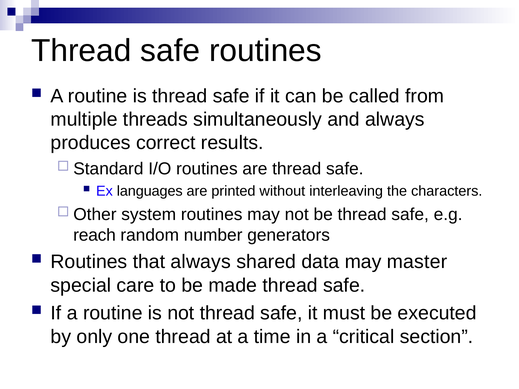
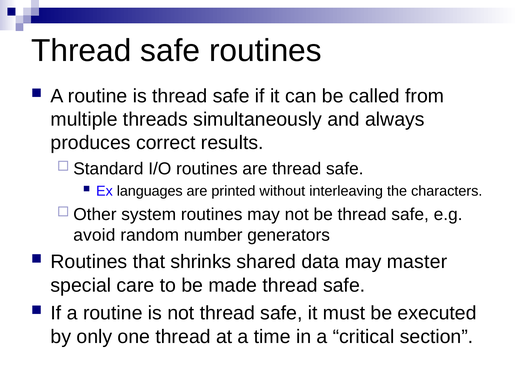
reach: reach -> avoid
that always: always -> shrinks
